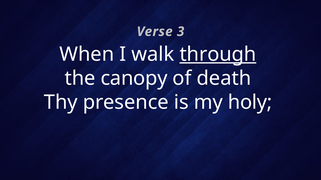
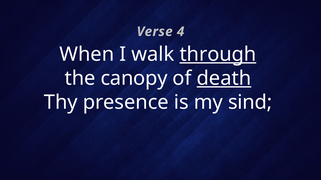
3: 3 -> 4
death underline: none -> present
holy: holy -> sind
